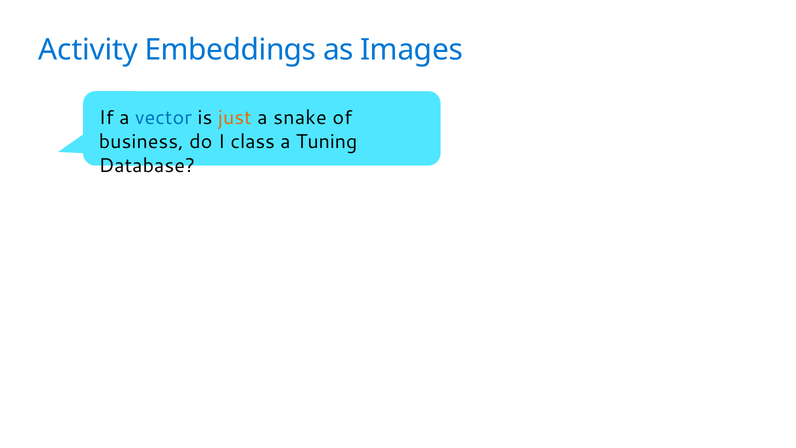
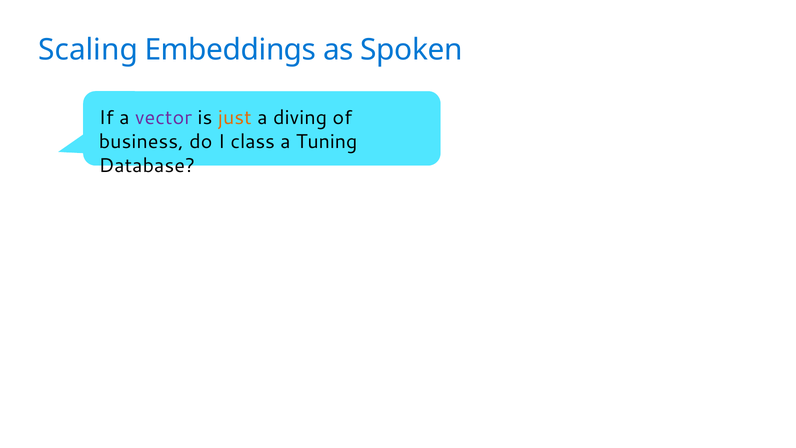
Activity: Activity -> Scaling
Images: Images -> Spoken
vector colour: blue -> purple
snake: snake -> diving
